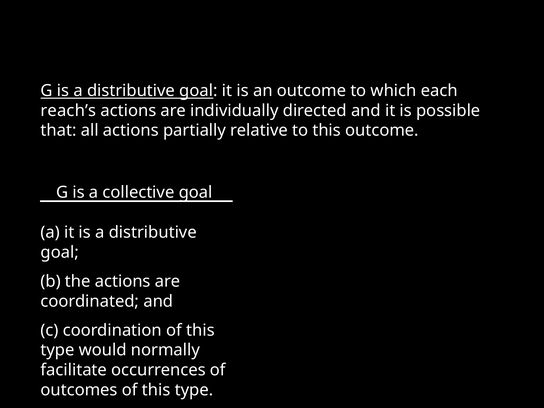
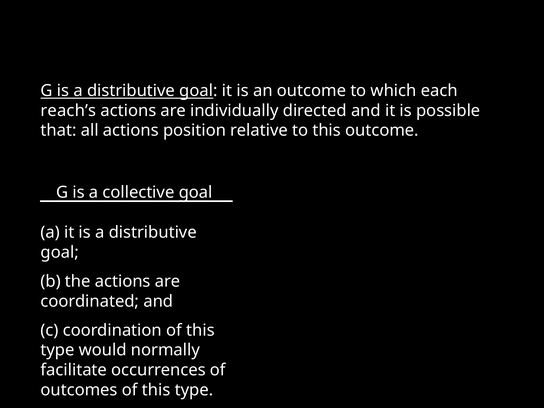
partially: partially -> position
